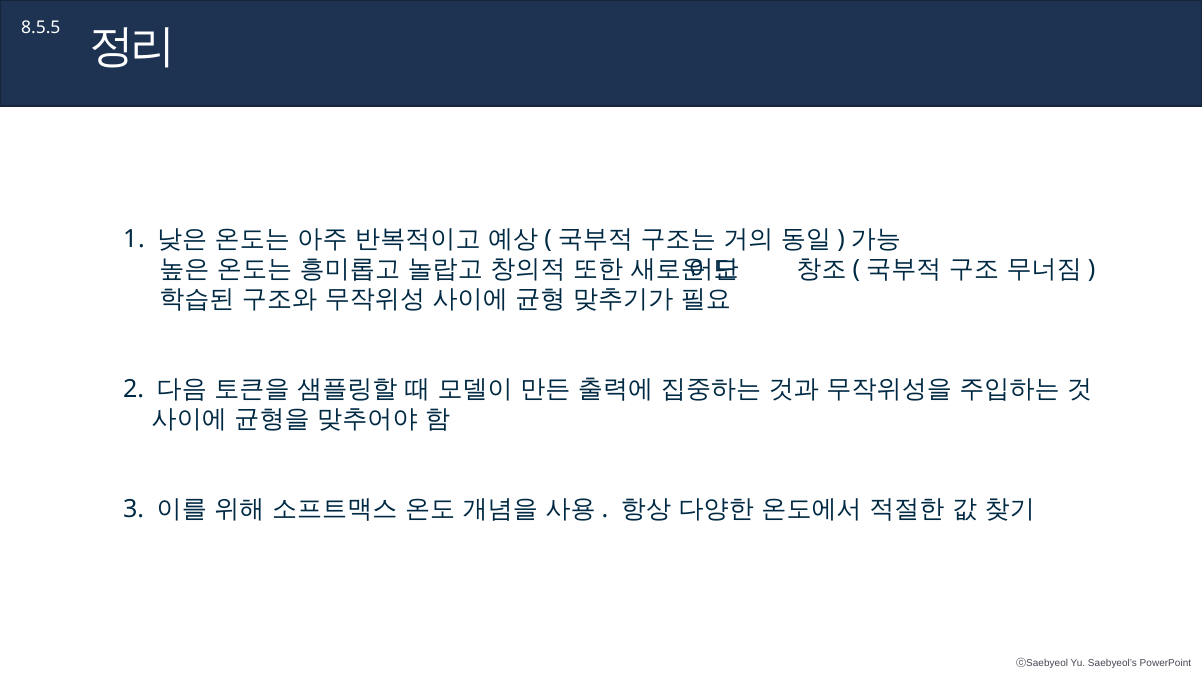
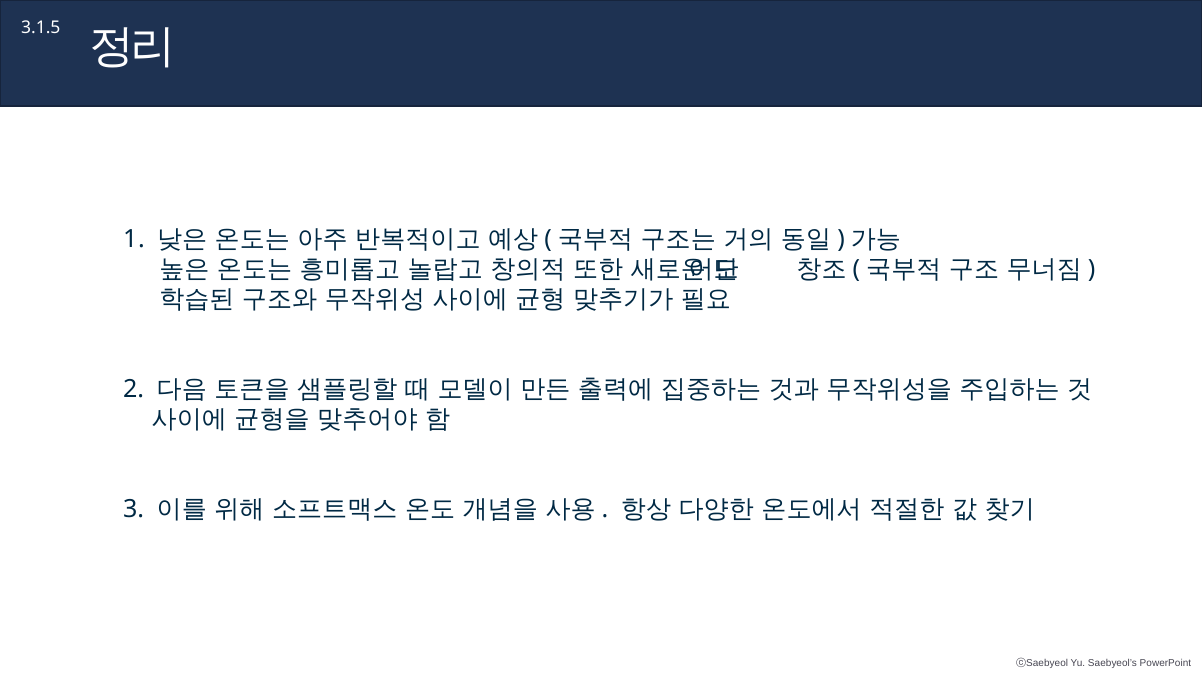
8.5.5: 8.5.5 -> 3.1.5
